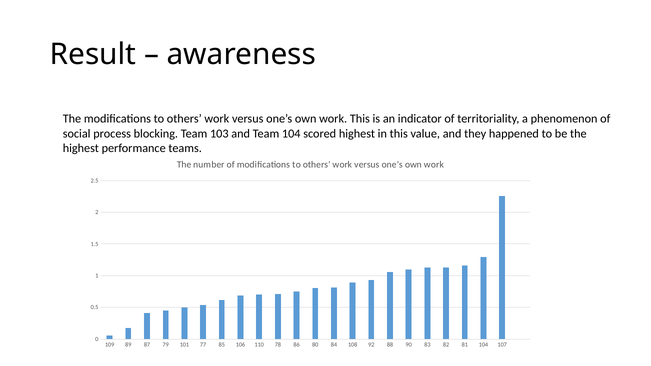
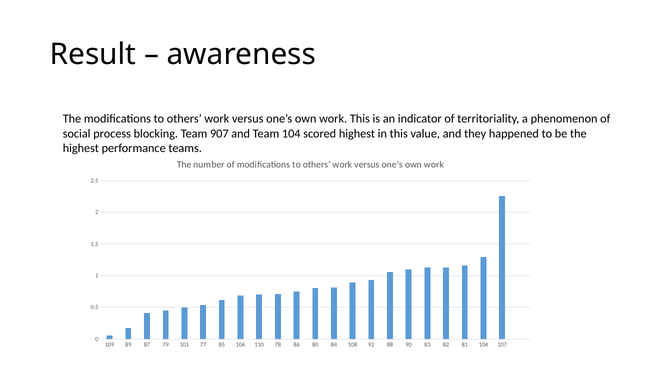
103: 103 -> 907
